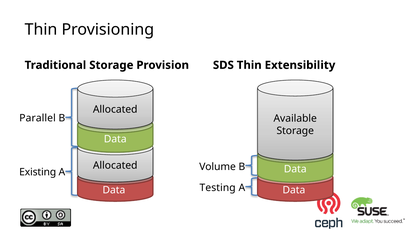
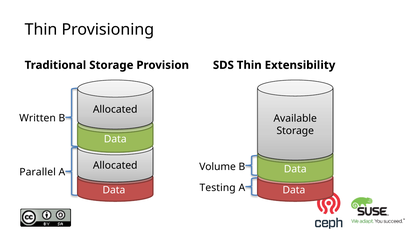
Parallel: Parallel -> Written
Existing: Existing -> Parallel
